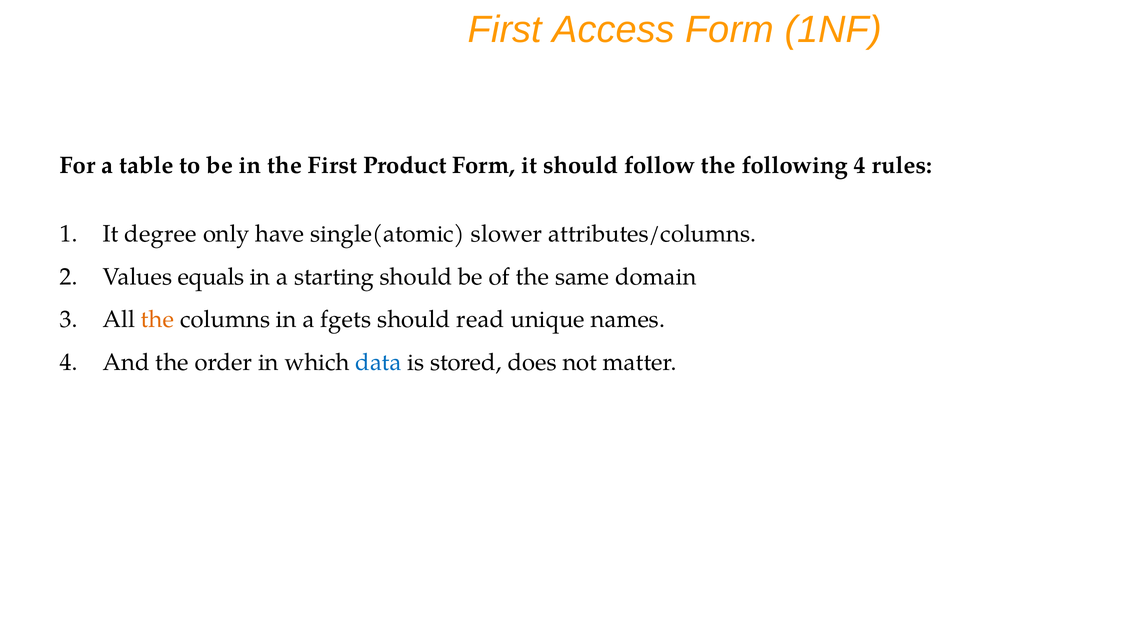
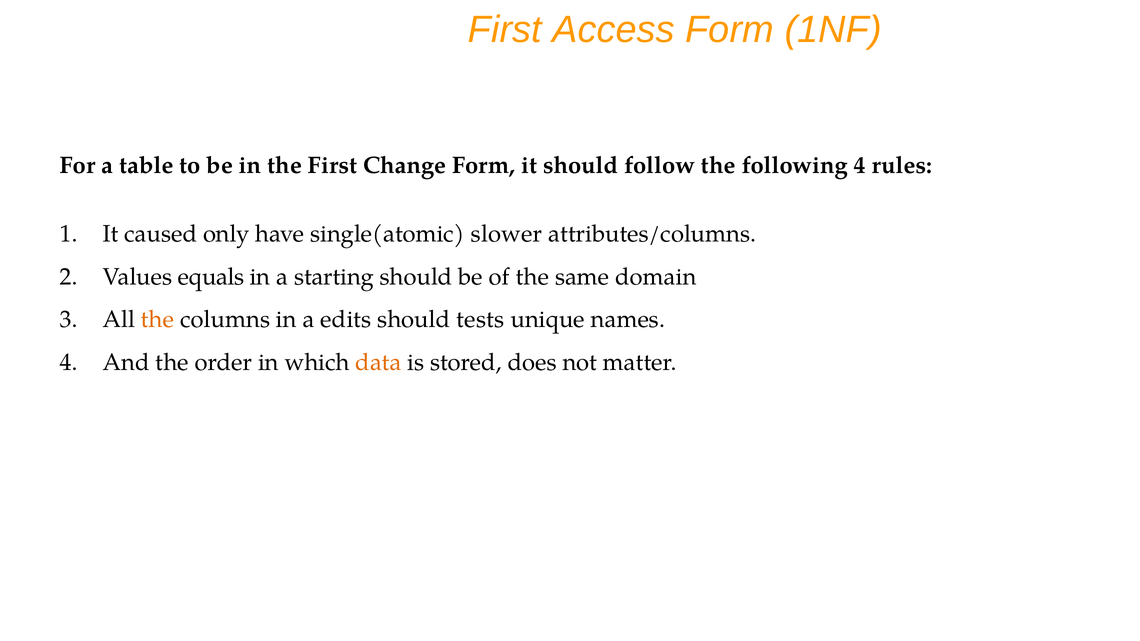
Product: Product -> Change
degree: degree -> caused
fgets: fgets -> edits
read: read -> tests
data colour: blue -> orange
